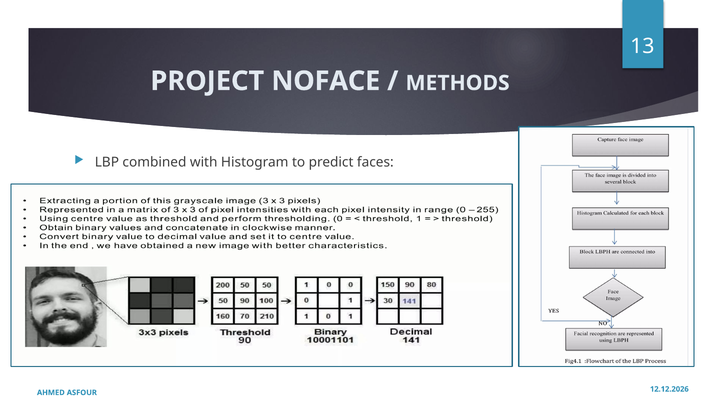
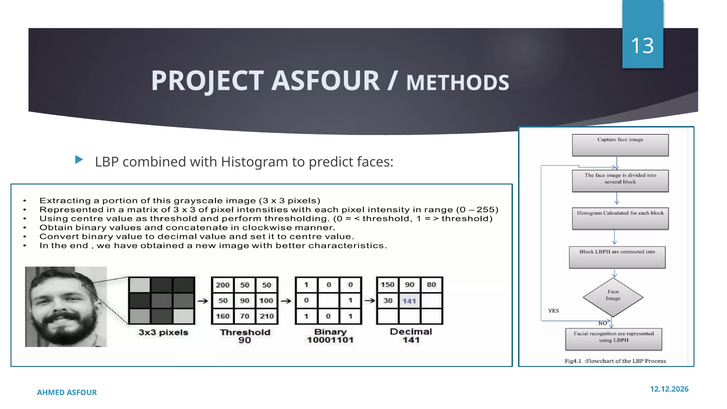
PROJECT NOFACE: NOFACE -> ASFOUR
